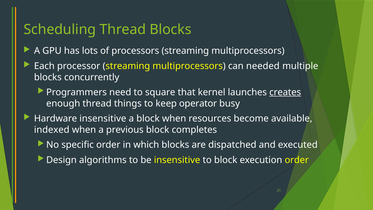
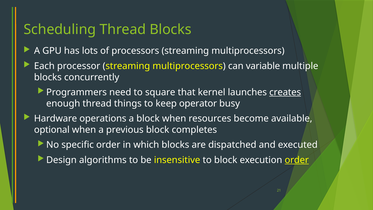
needed: needed -> variable
Hardware insensitive: insensitive -> operations
indexed: indexed -> optional
order at (297, 160) underline: none -> present
